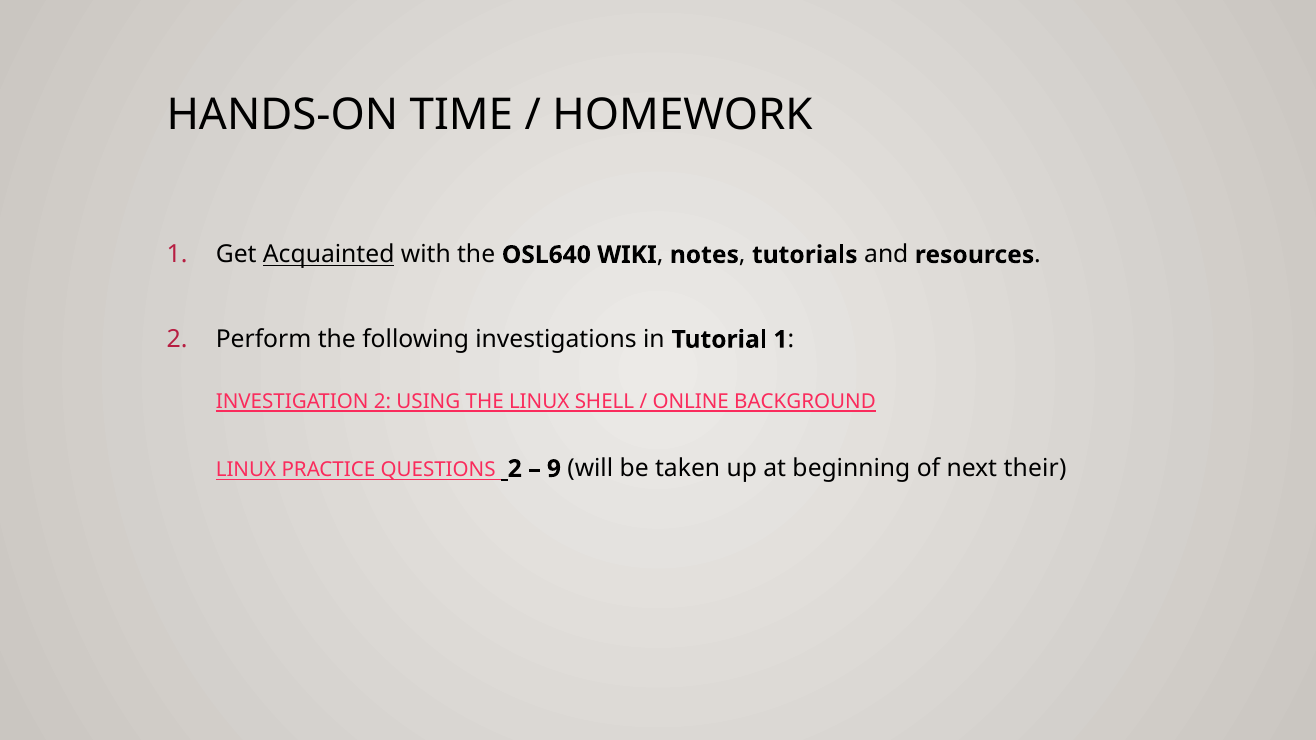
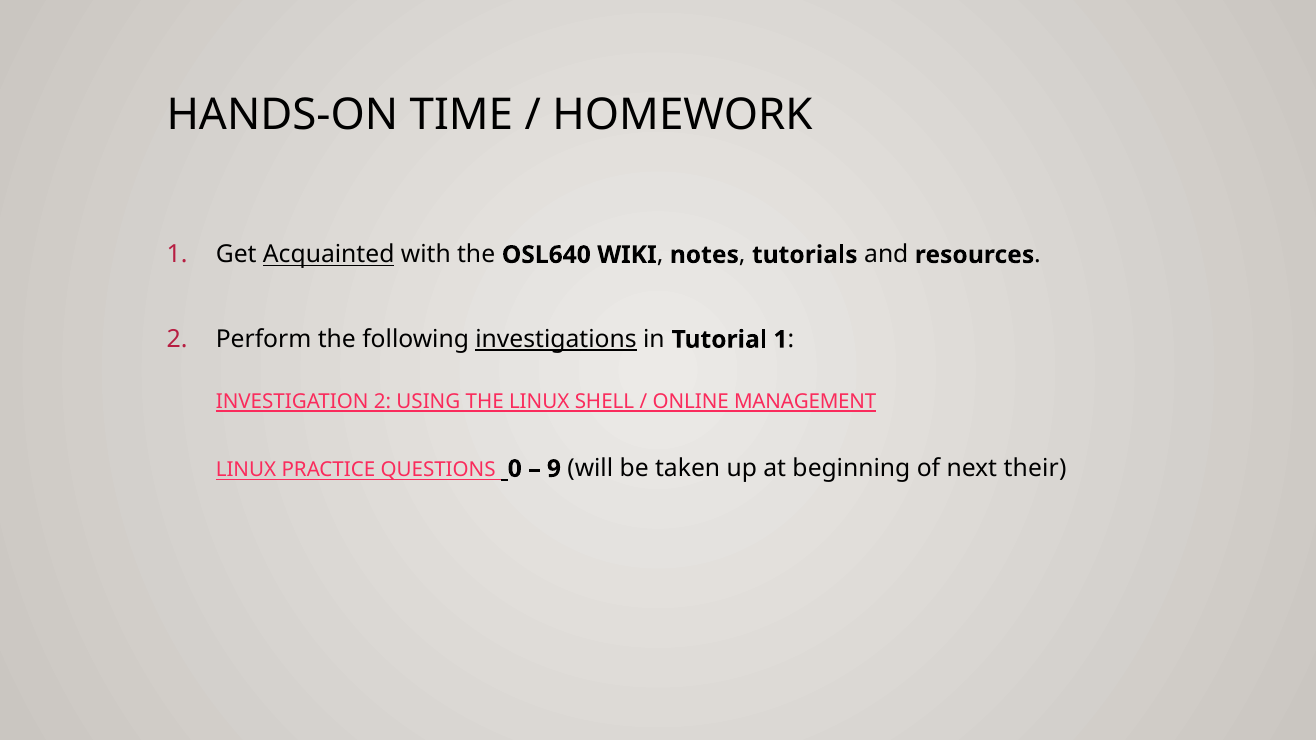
investigations underline: none -> present
BACKGROUND: BACKGROUND -> MANAGEMENT
QUESTIONS 2: 2 -> 0
